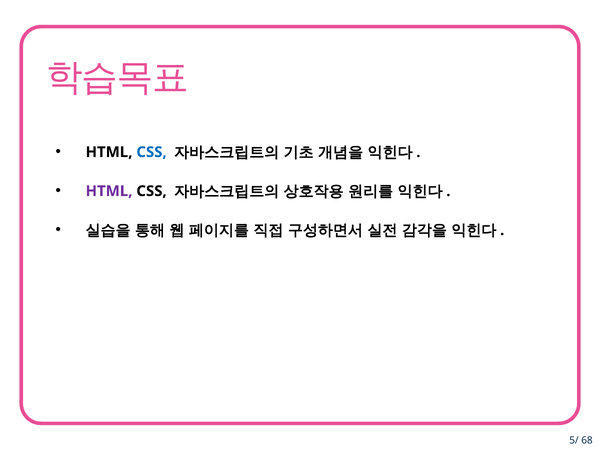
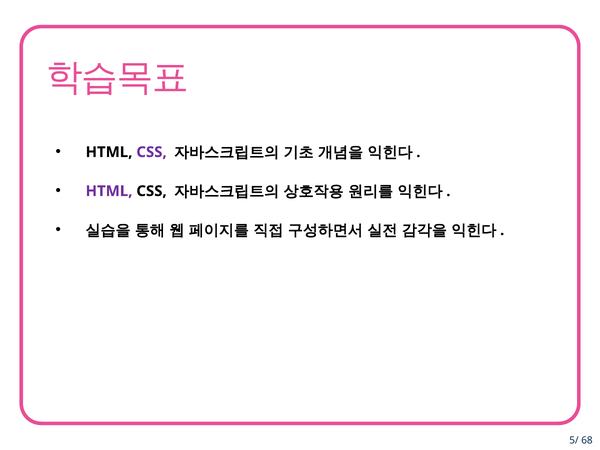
CSS at (152, 152) colour: blue -> purple
